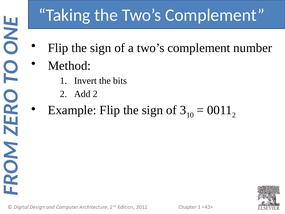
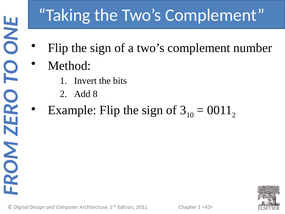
Add 2: 2 -> 8
